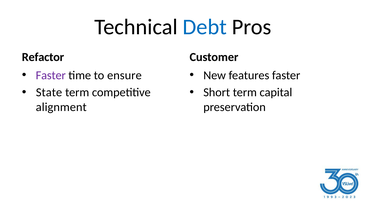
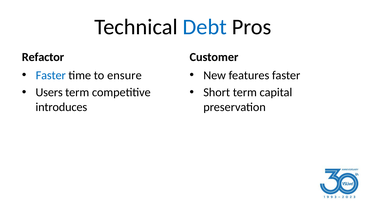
Faster at (51, 75) colour: purple -> blue
State: State -> Users
alignment: alignment -> introduces
